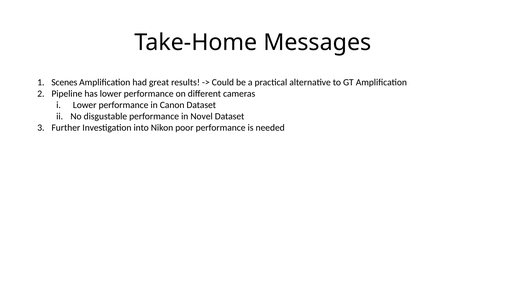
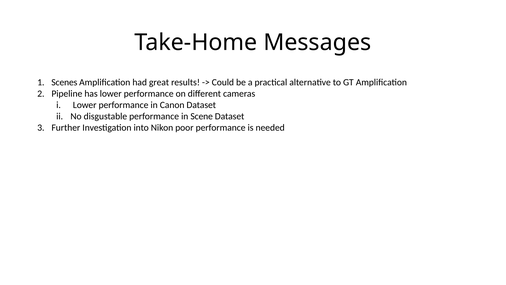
Novel: Novel -> Scene
